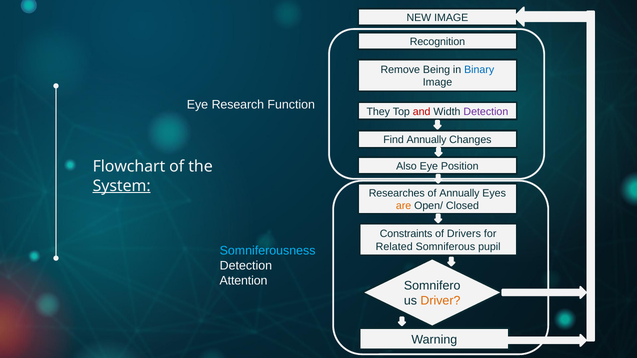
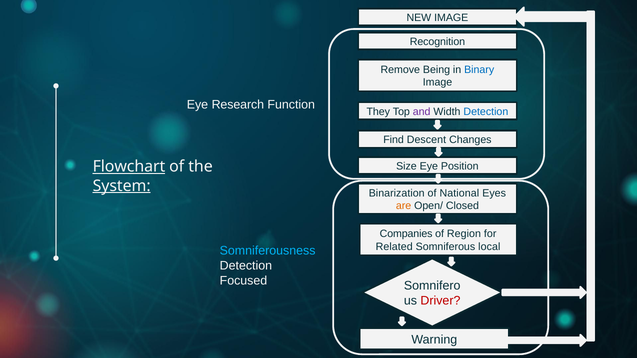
and colour: red -> purple
Detection at (486, 112) colour: purple -> blue
Find Annually: Annually -> Descent
Also: Also -> Size
Flowchart underline: none -> present
Researches: Researches -> Binarization
of Annually: Annually -> National
Constraints: Constraints -> Companies
Drivers: Drivers -> Region
pupil: pupil -> local
Attention: Attention -> Focused
Driver colour: orange -> red
